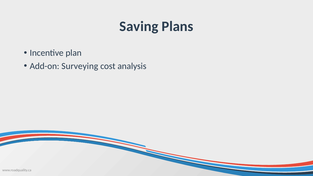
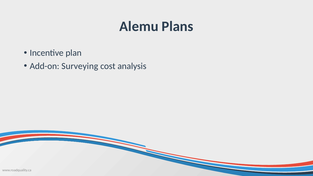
Saving: Saving -> Alemu
